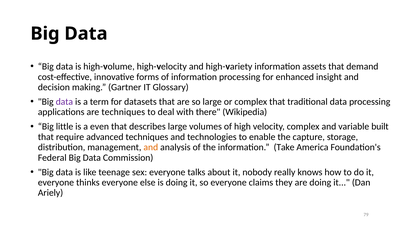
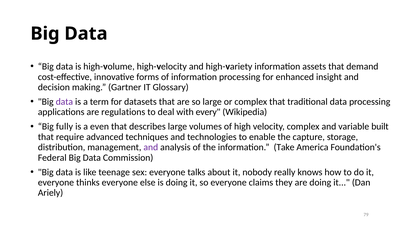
are techniques: techniques -> regulations
there: there -> every
little: little -> fully
and at (151, 147) colour: orange -> purple
